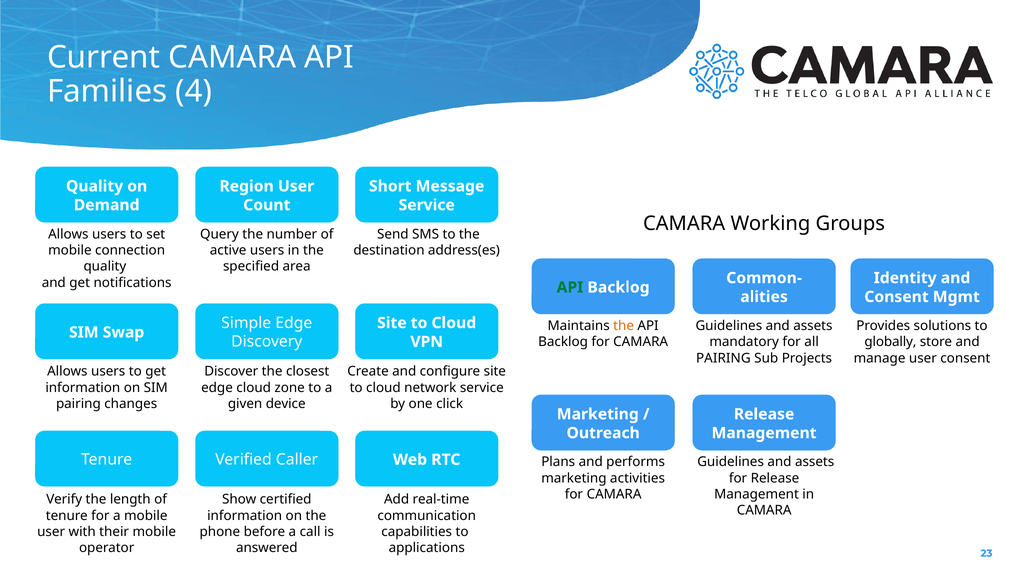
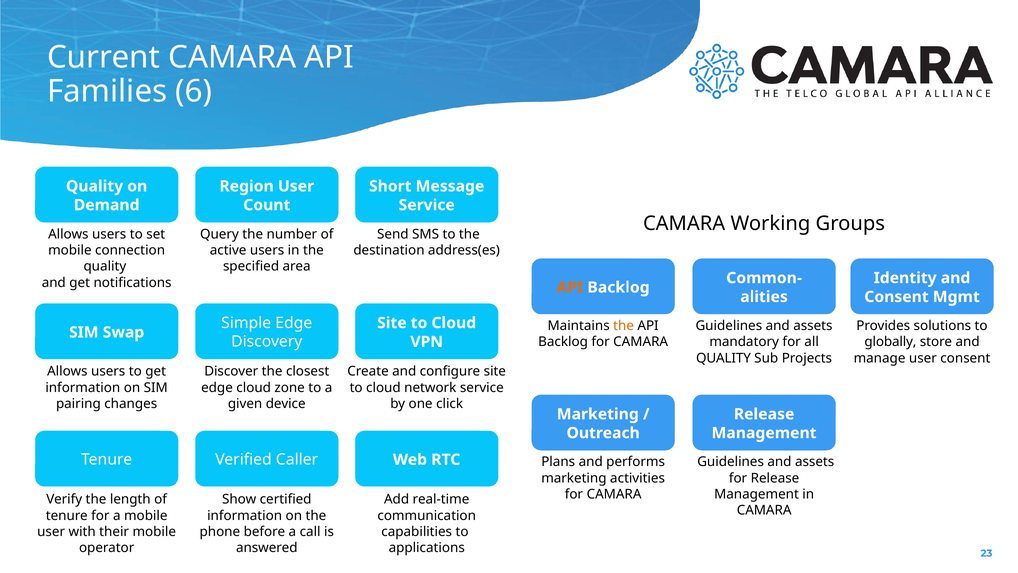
4: 4 -> 6
API at (570, 287) colour: green -> orange
PAIRING at (723, 358): PAIRING -> QUALITY
